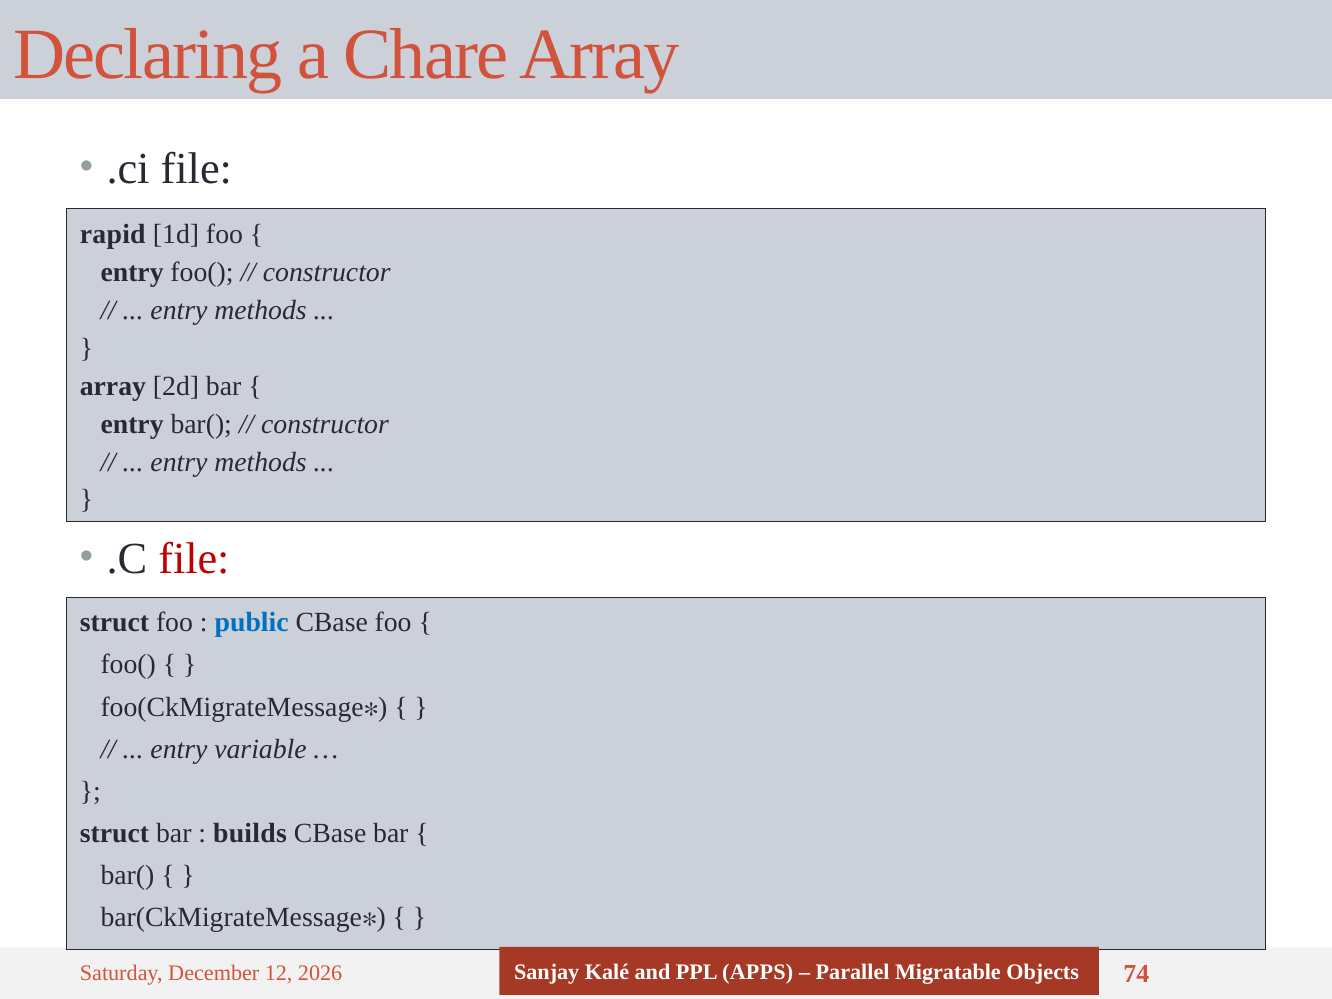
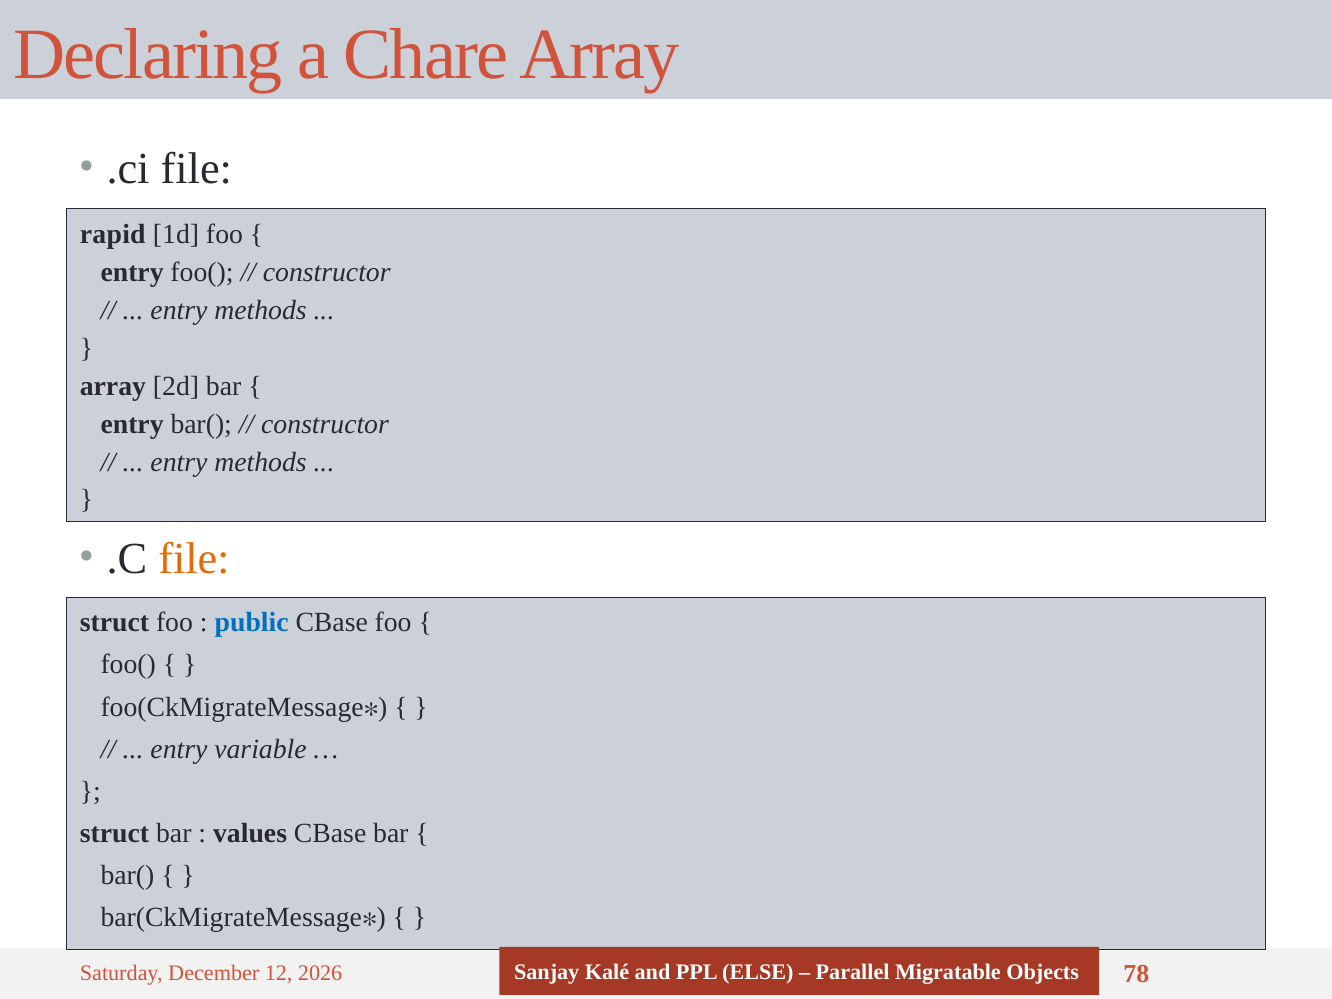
file at (194, 558) colour: red -> orange
builds: builds -> values
APPS: APPS -> ELSE
74: 74 -> 78
